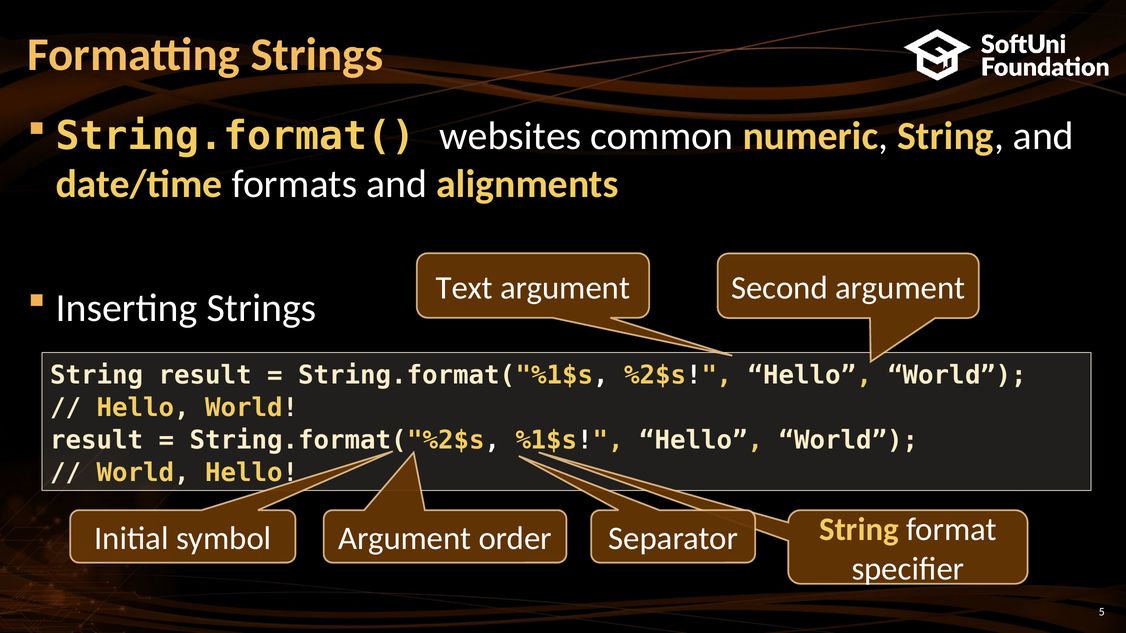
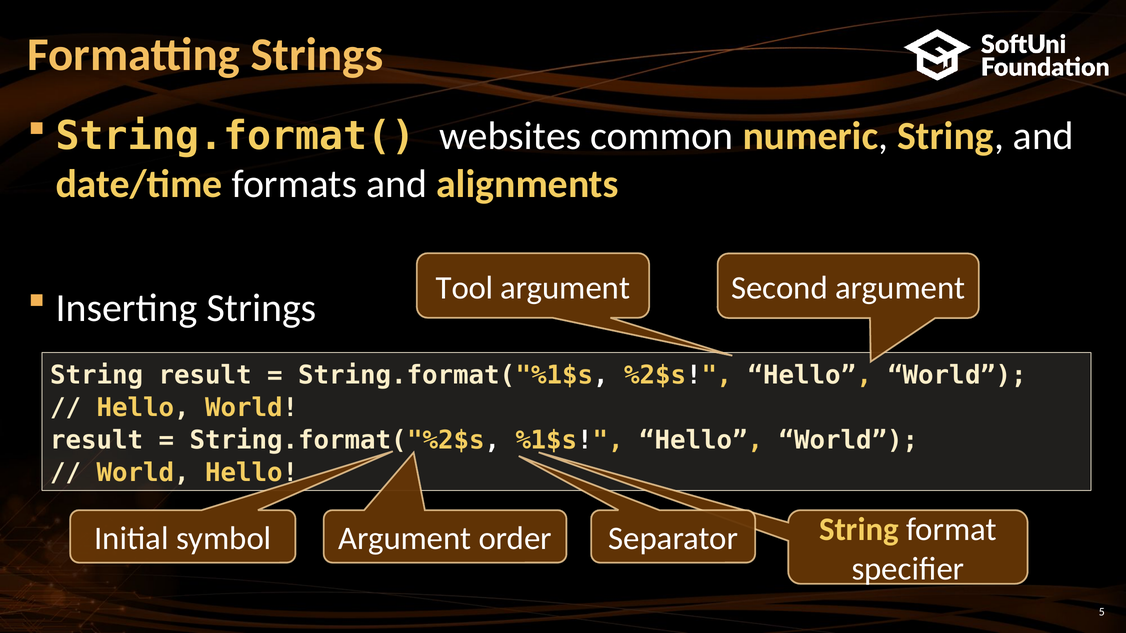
Text: Text -> Tool
